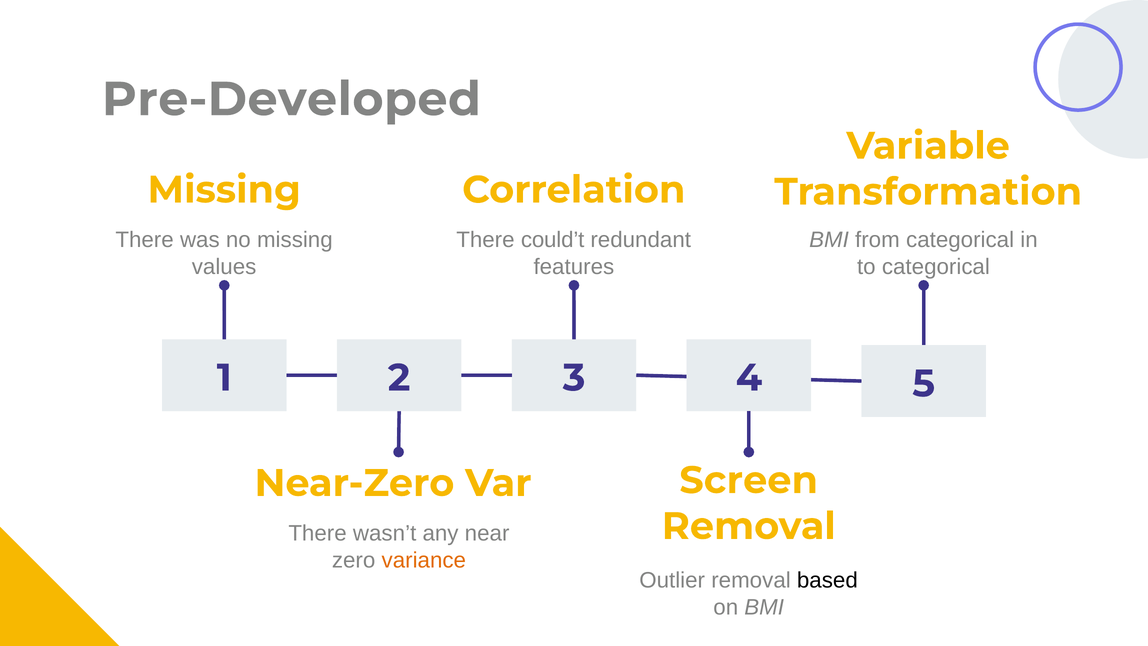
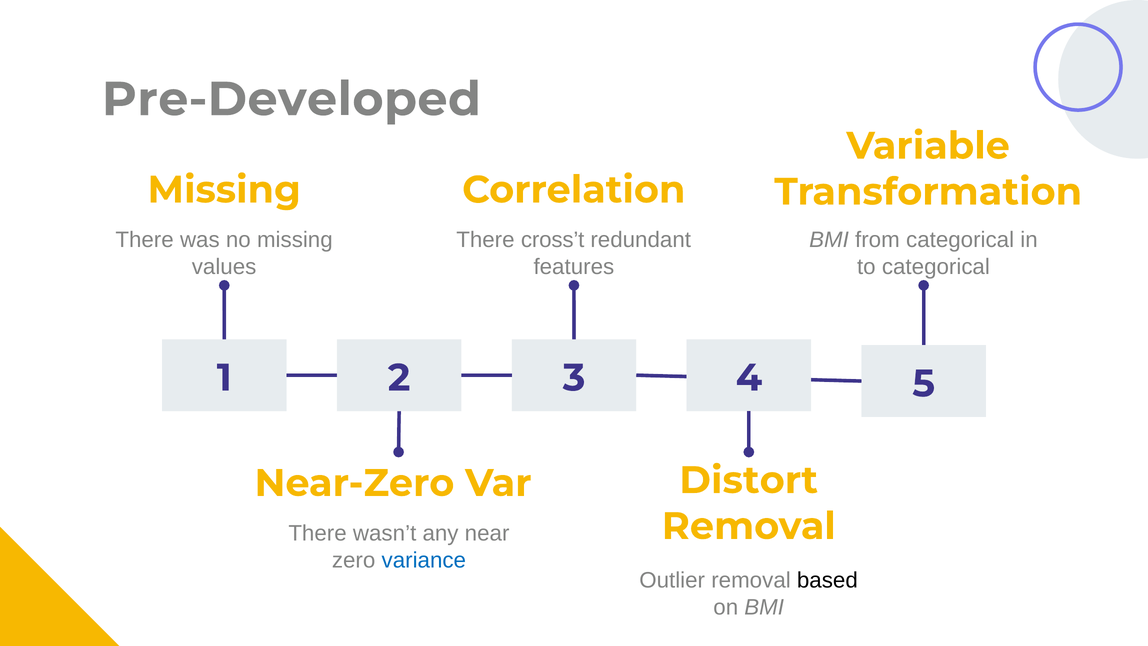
could’t: could’t -> cross’t
Screen: Screen -> Distort
variance colour: orange -> blue
